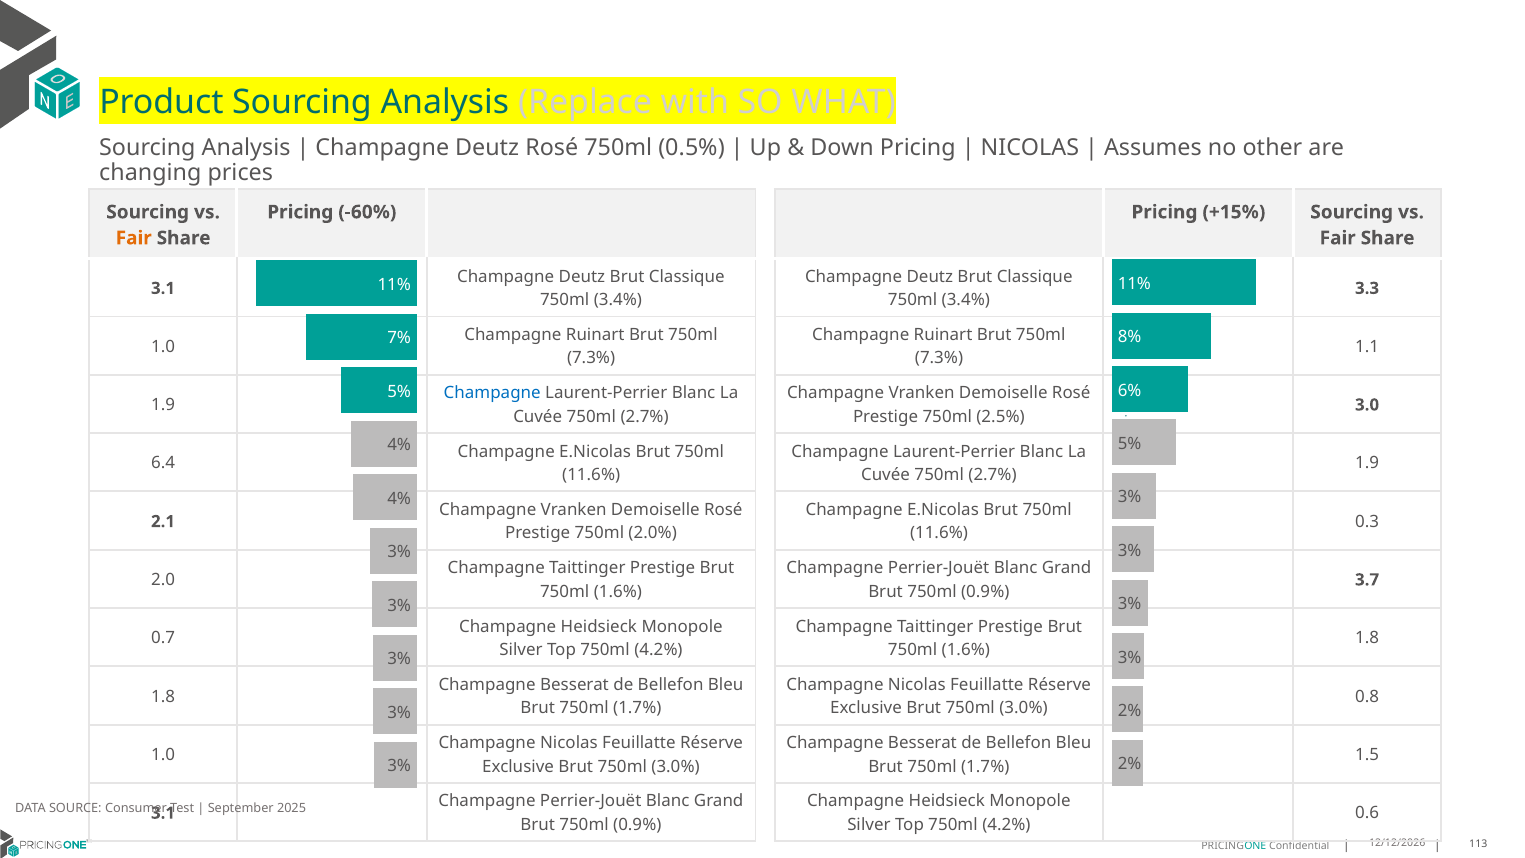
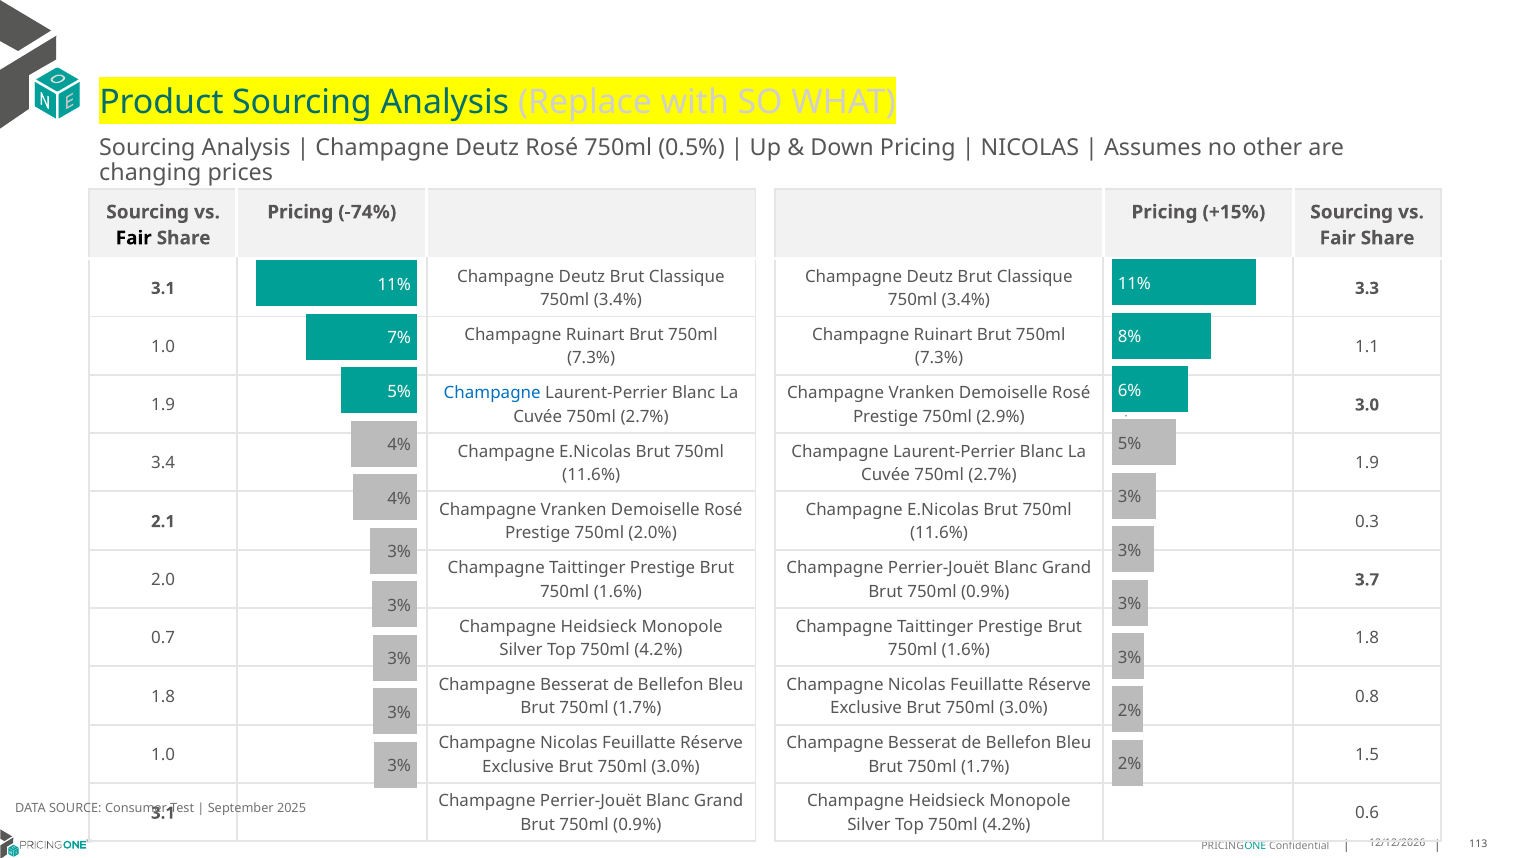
-60%: -60% -> -74%
Fair at (134, 238) colour: orange -> black
2.5%: 2.5% -> 2.9%
6.4: 6.4 -> 3.4
